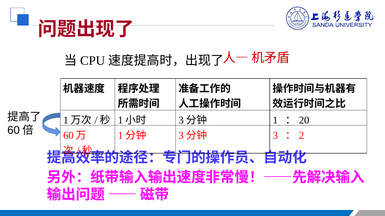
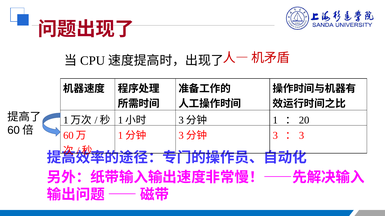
2 at (301, 136): 2 -> 3
